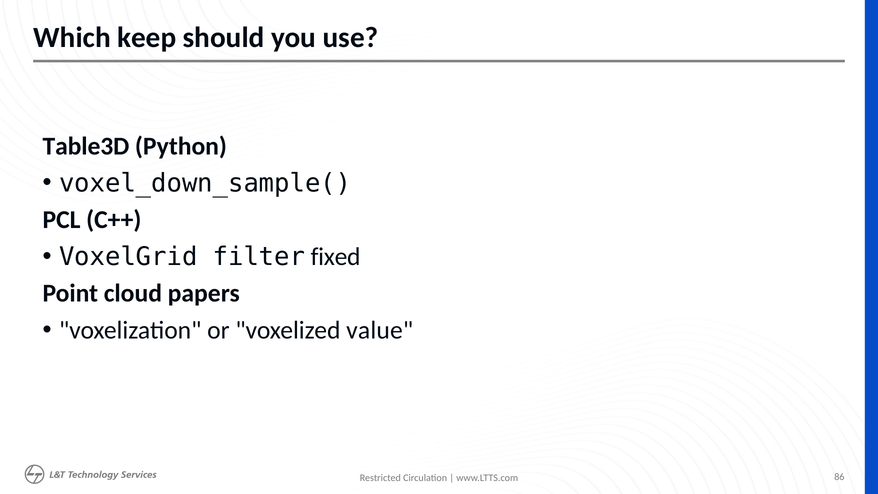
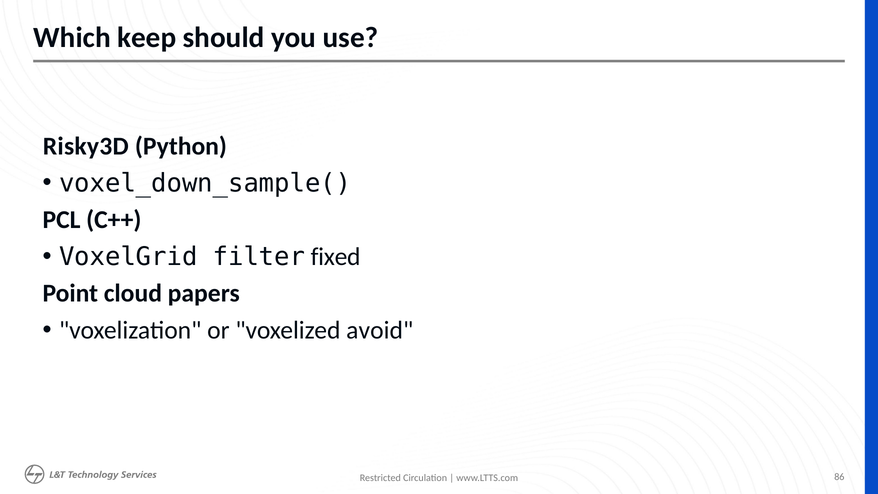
Table3D: Table3D -> Risky3D
value: value -> avoid
